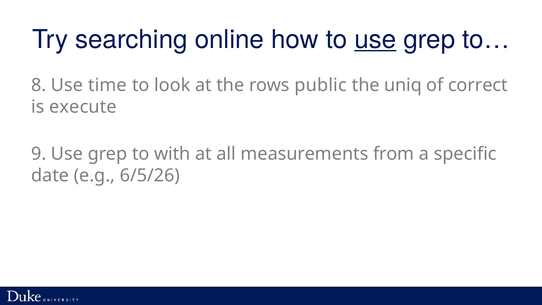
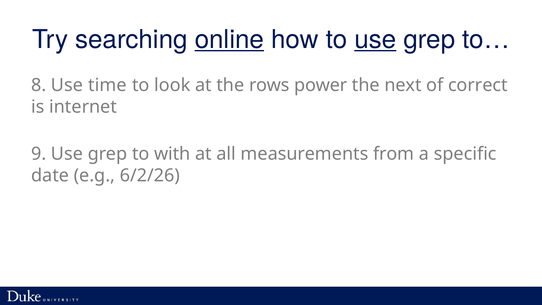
online underline: none -> present
public: public -> power
uniq: uniq -> next
execute: execute -> internet
6/5/26: 6/5/26 -> 6/2/26
